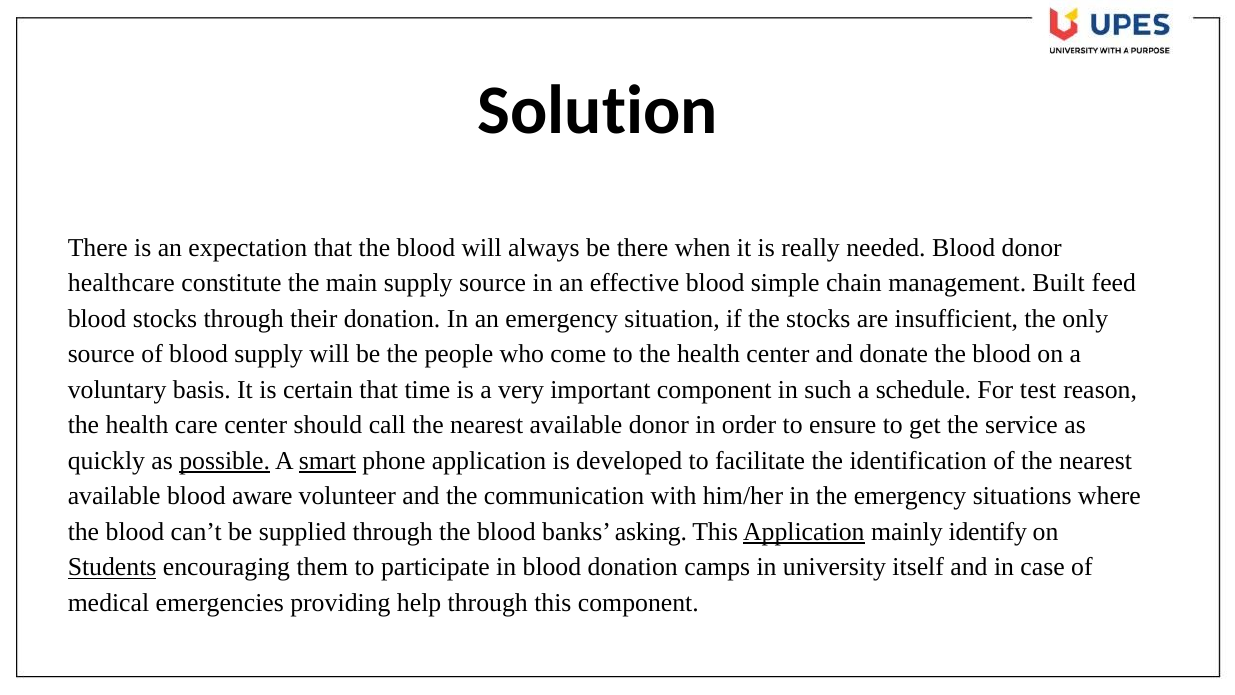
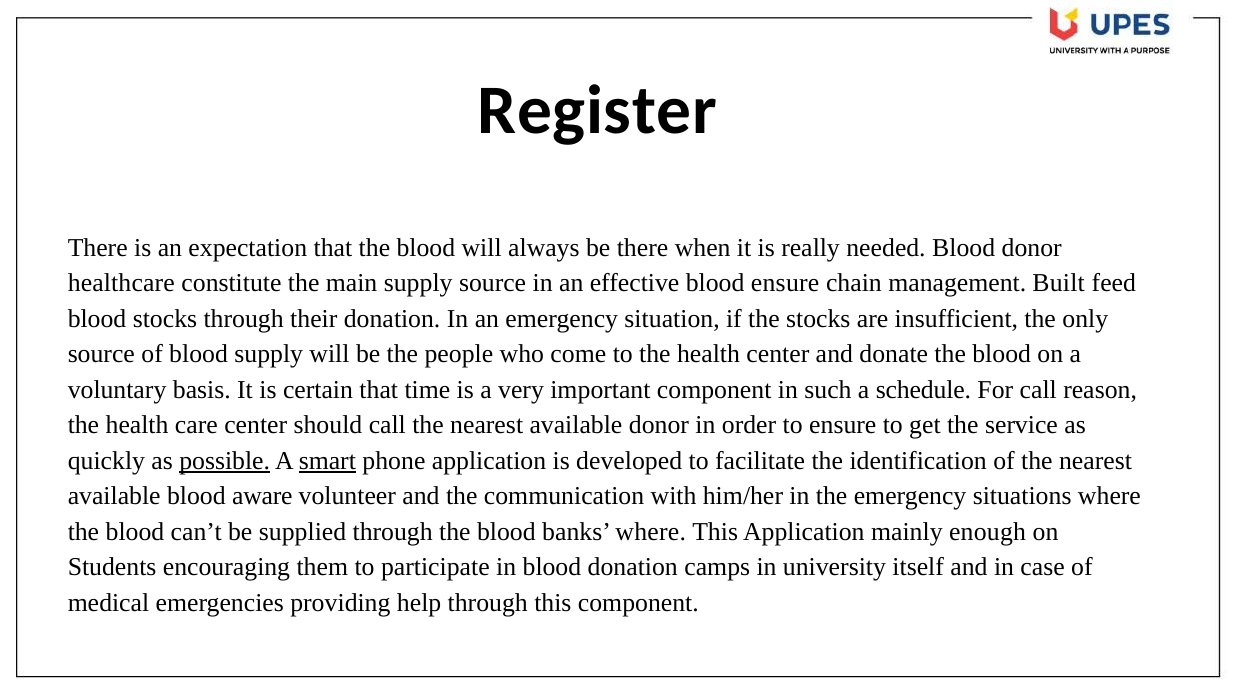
Solution: Solution -> Register
blood simple: simple -> ensure
For test: test -> call
banks asking: asking -> where
Application at (804, 532) underline: present -> none
identify: identify -> enough
Students underline: present -> none
